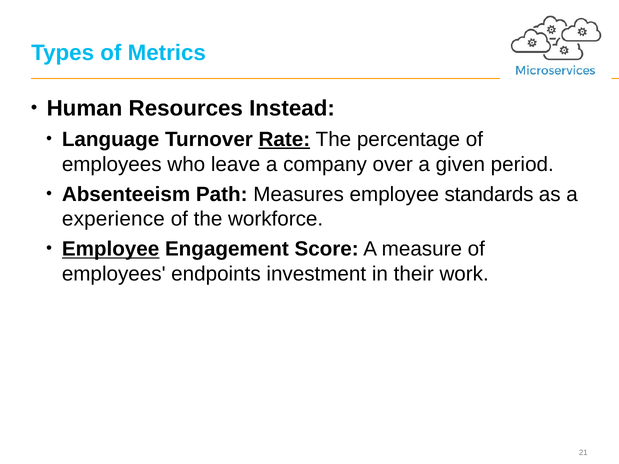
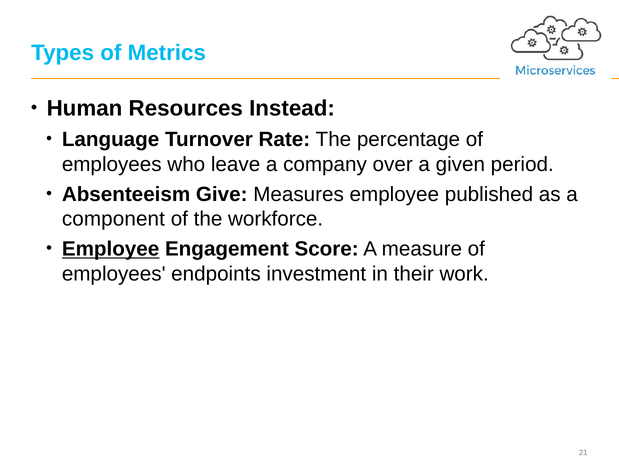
Rate underline: present -> none
Path: Path -> Give
standards: standards -> published
experience: experience -> component
